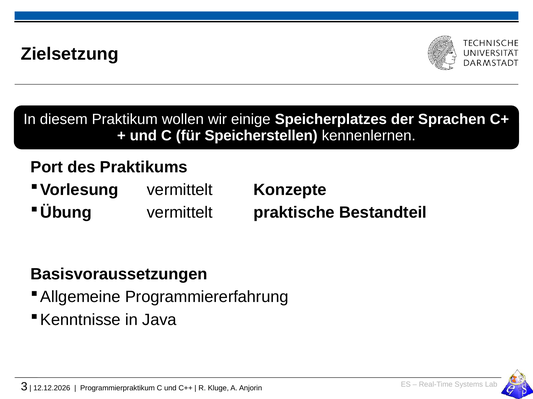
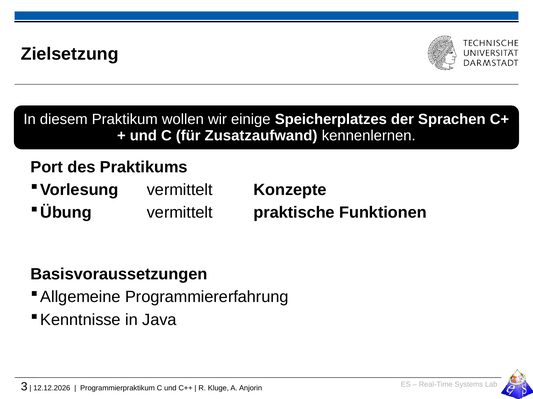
Speicherstellen: Speicherstellen -> Zusatzaufwand
Bestandteil: Bestandteil -> Funktionen
